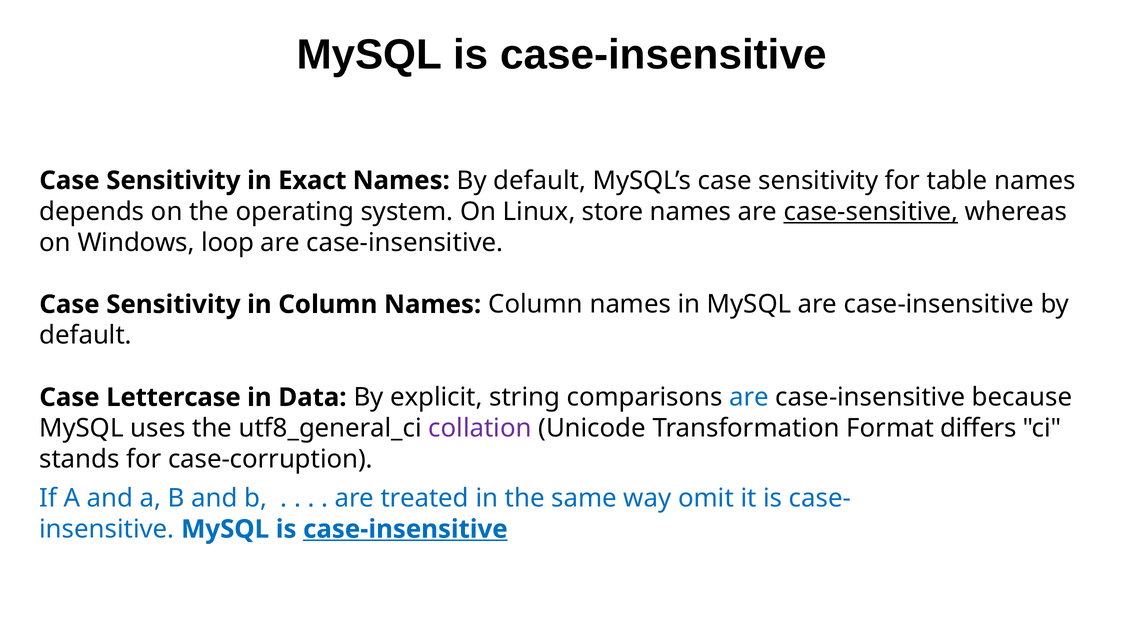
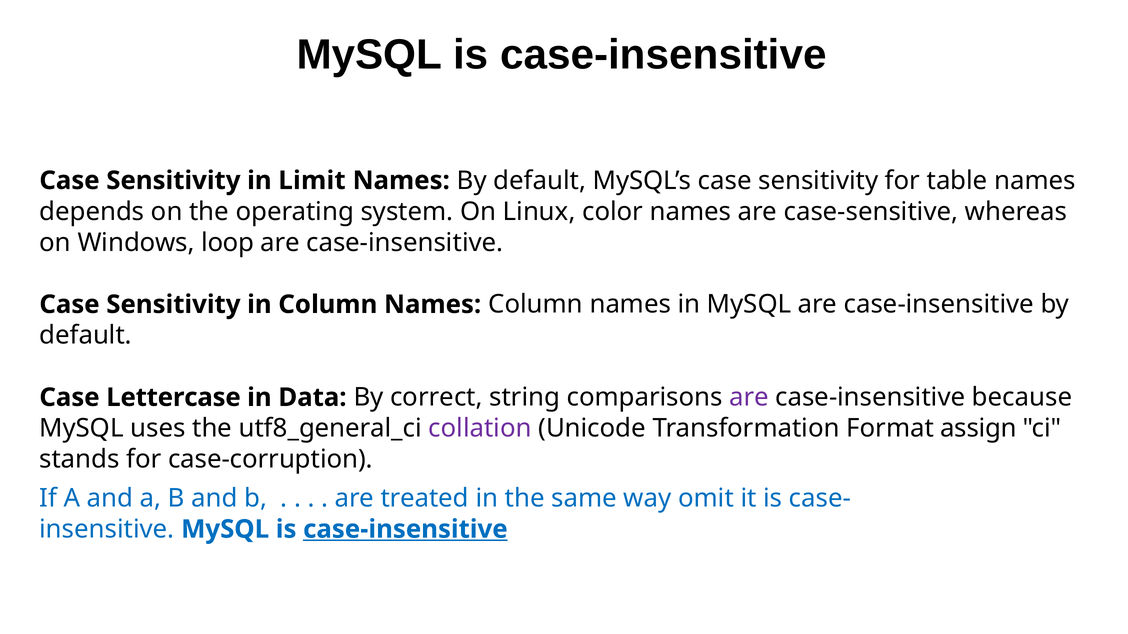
Exact: Exact -> Limit
store: store -> color
case-sensitive underline: present -> none
explicit: explicit -> correct
are at (749, 398) colour: blue -> purple
differs: differs -> assign
